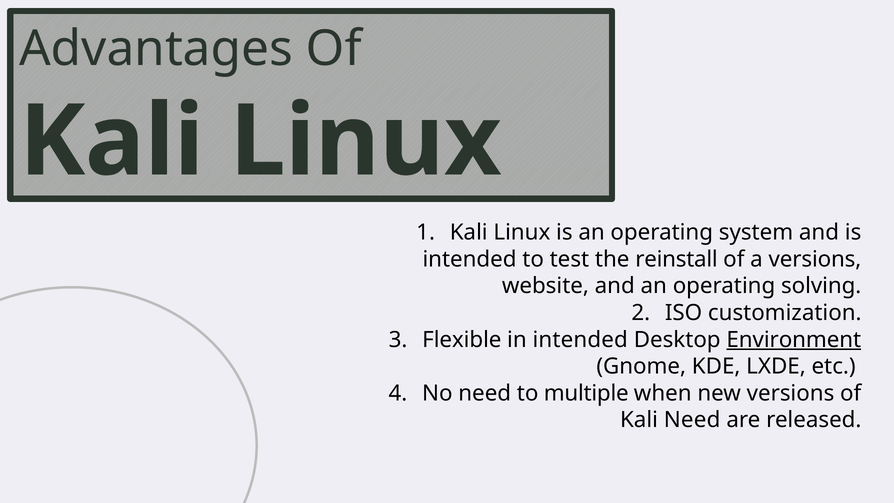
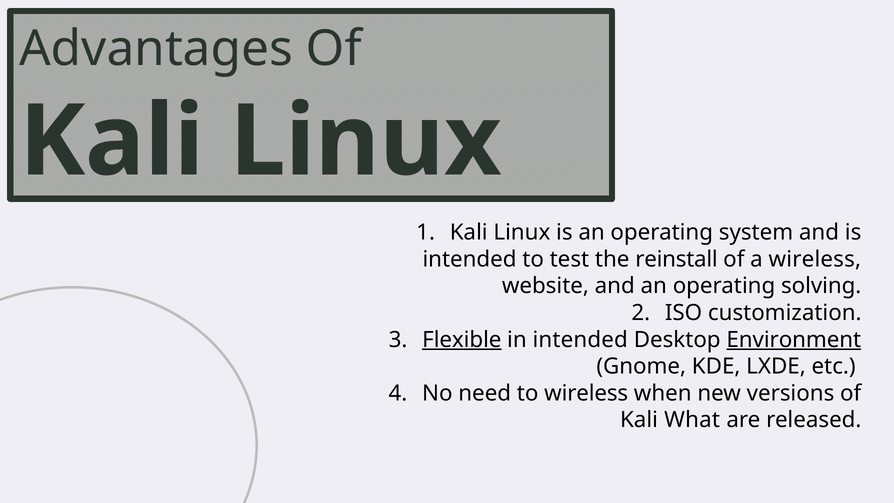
a versions: versions -> wireless
Flexible underline: none -> present
to multiple: multiple -> wireless
Kali Need: Need -> What
